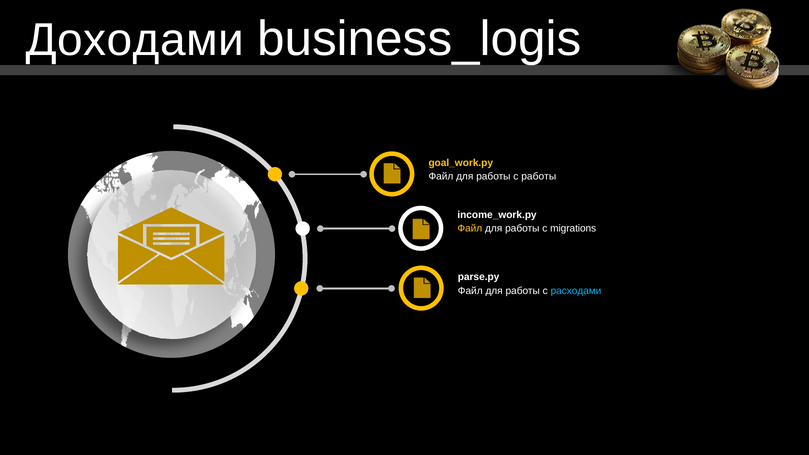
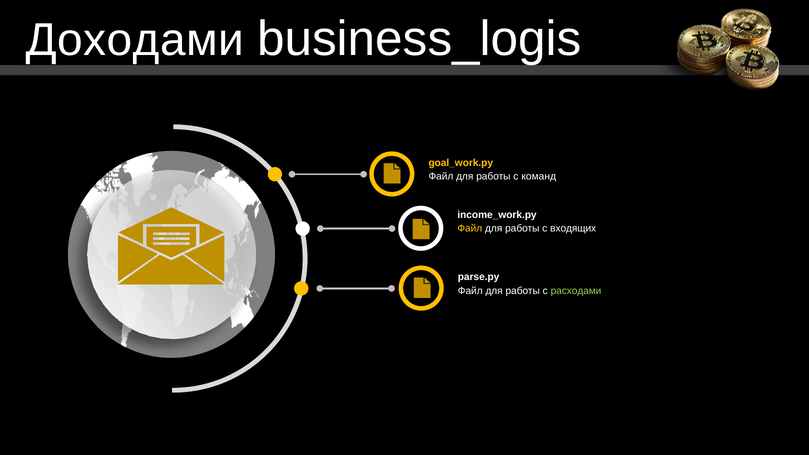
с работы: работы -> команд
migrations: migrations -> входящих
расходами colour: light blue -> light green
